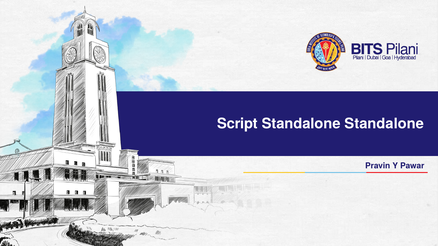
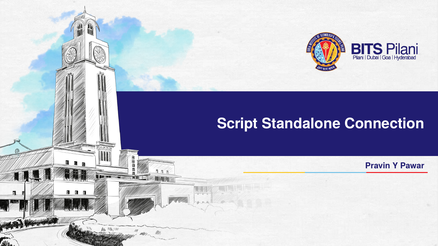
Standalone Standalone: Standalone -> Connection
